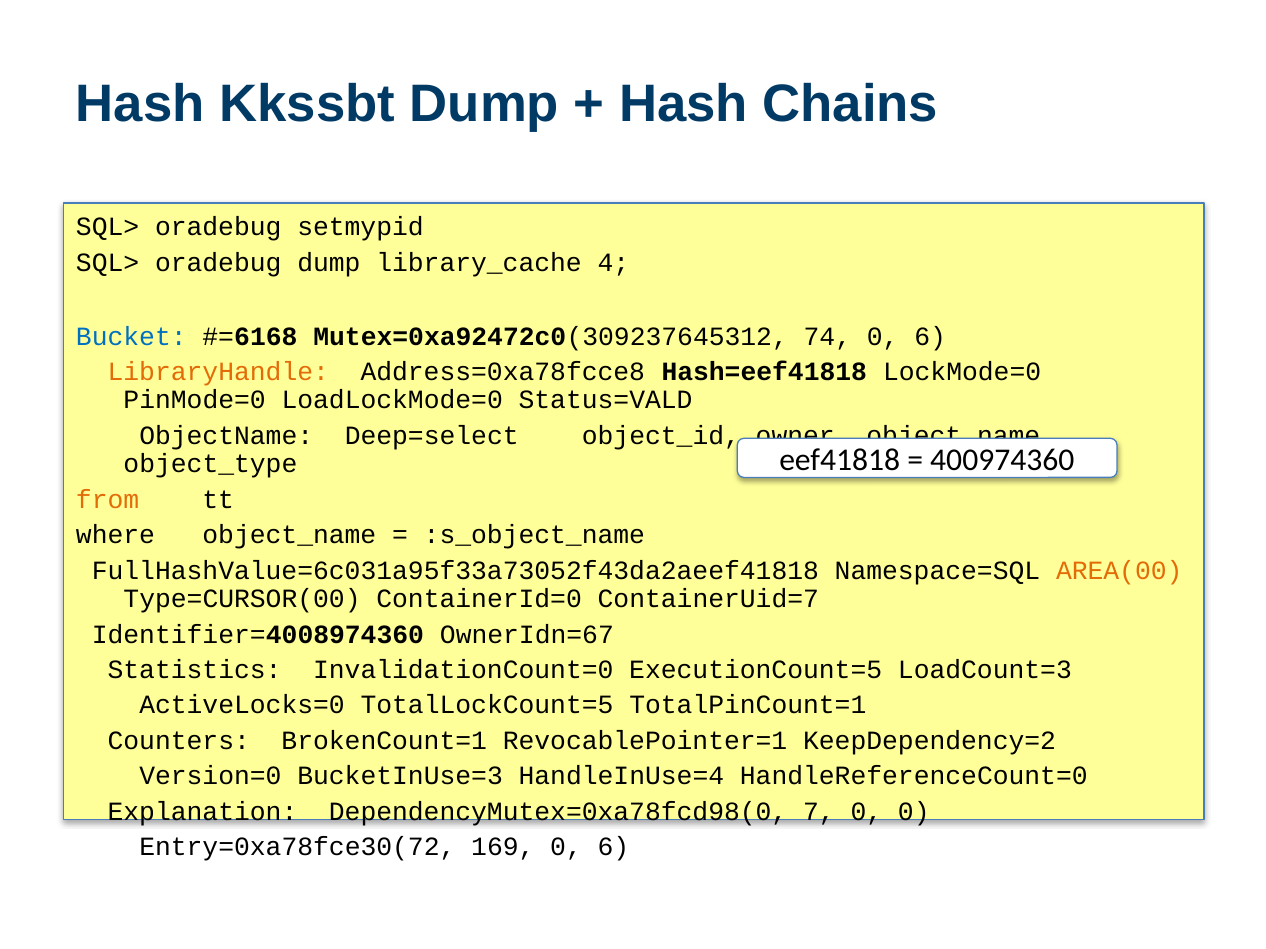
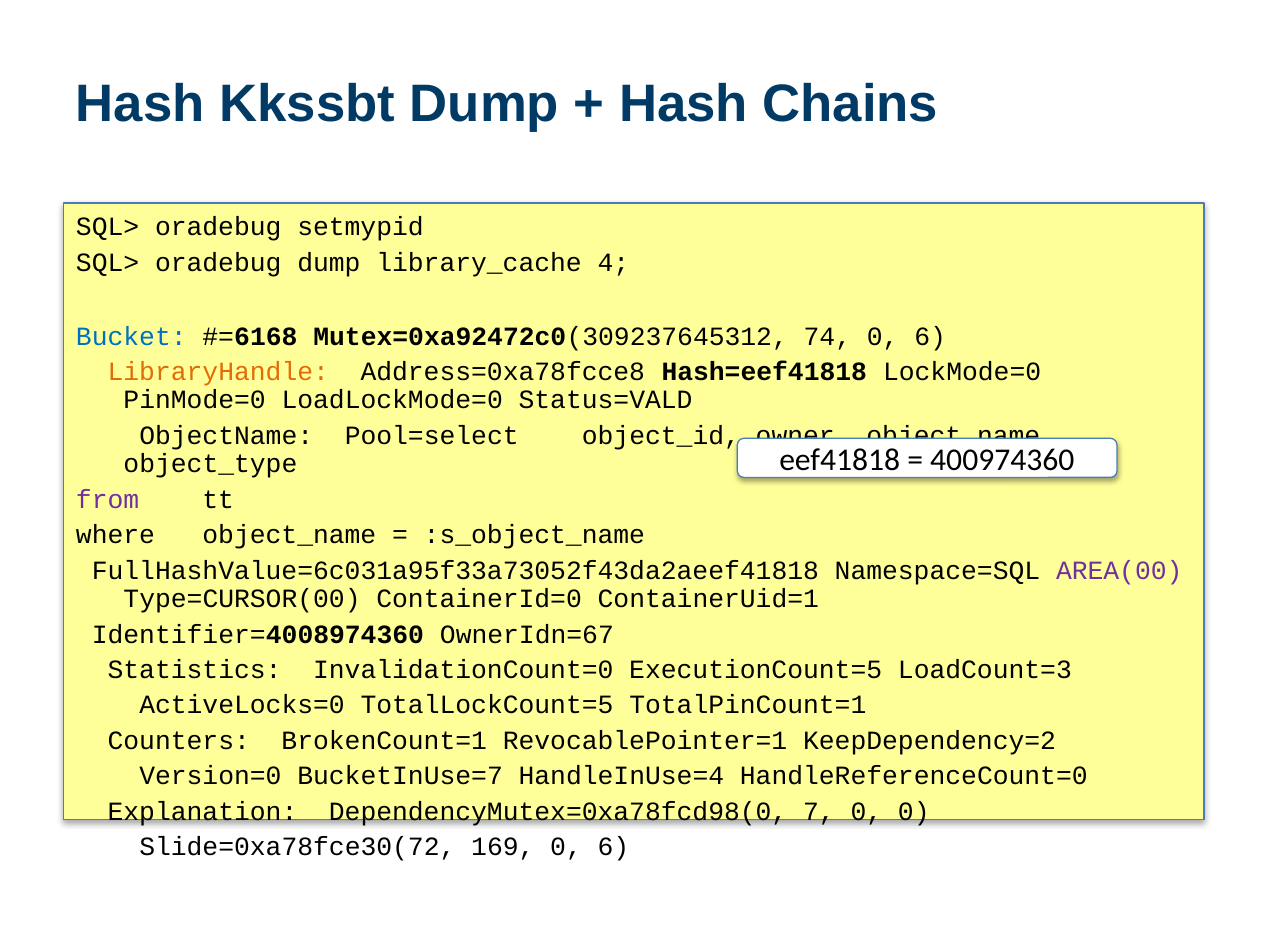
Deep=select: Deep=select -> Pool=select
from colour: orange -> purple
AREA(00 colour: orange -> purple
ContainerUid=7: ContainerUid=7 -> ContainerUid=1
BucketInUse=3: BucketInUse=3 -> BucketInUse=7
Entry=0xa78fce30(72: Entry=0xa78fce30(72 -> Slide=0xa78fce30(72
